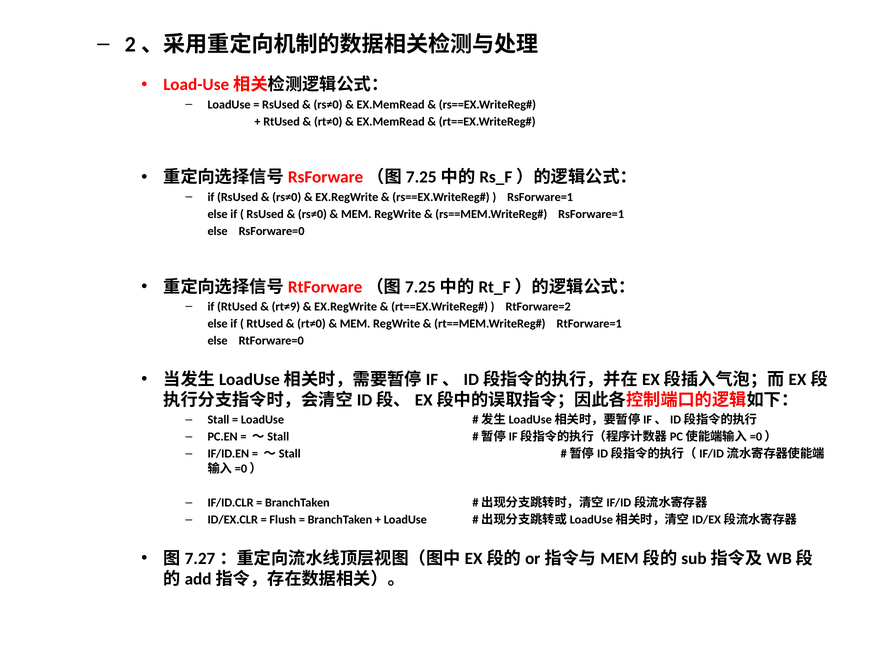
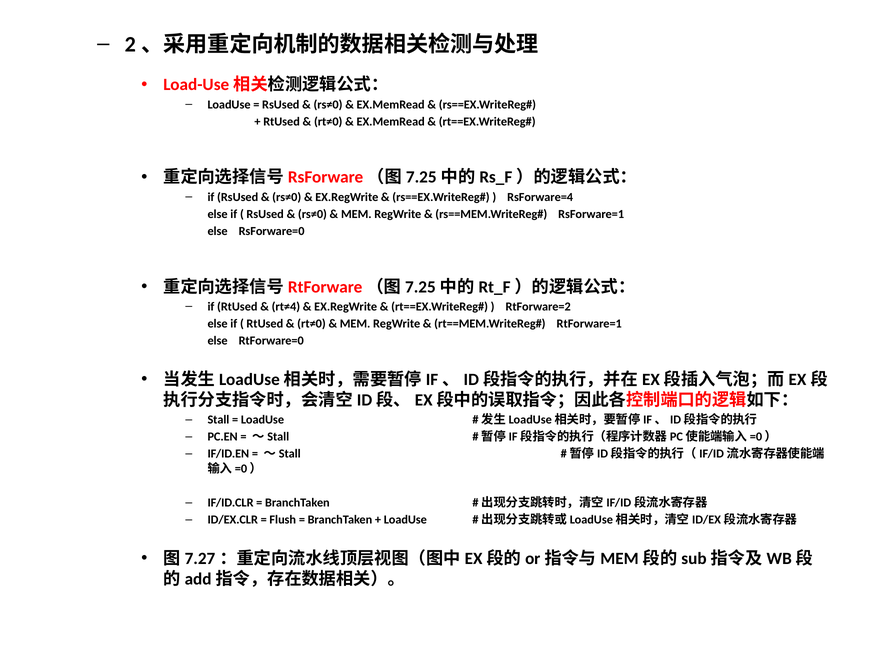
RsForware=1 at (540, 197): RsForware=1 -> RsForware=4
rt≠9: rt≠9 -> rt≠4
